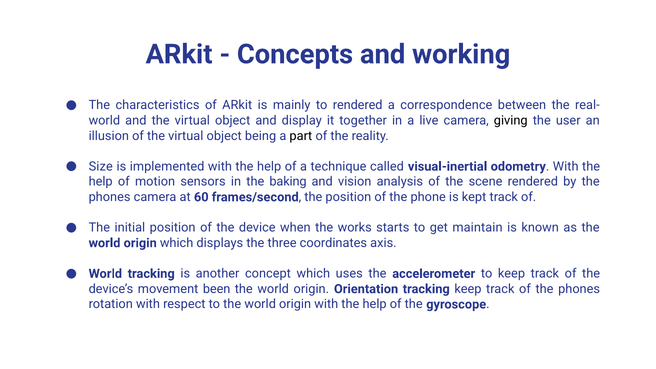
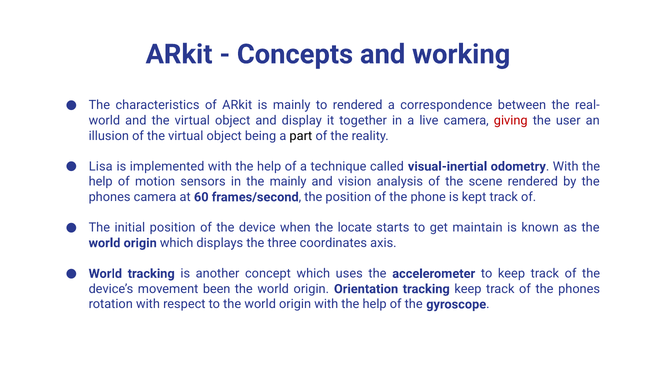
giving colour: black -> red
Size: Size -> Lisa
the baking: baking -> mainly
works: works -> locate
